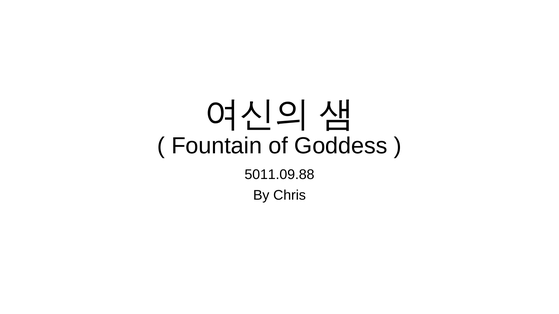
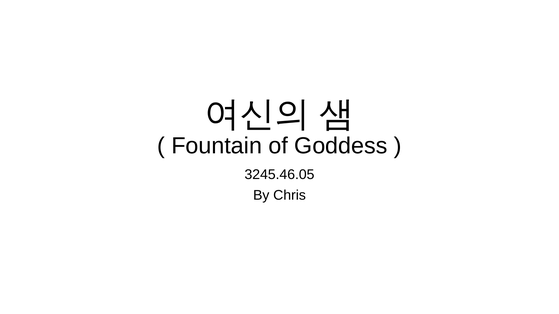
5011.09.88: 5011.09.88 -> 3245.46.05
